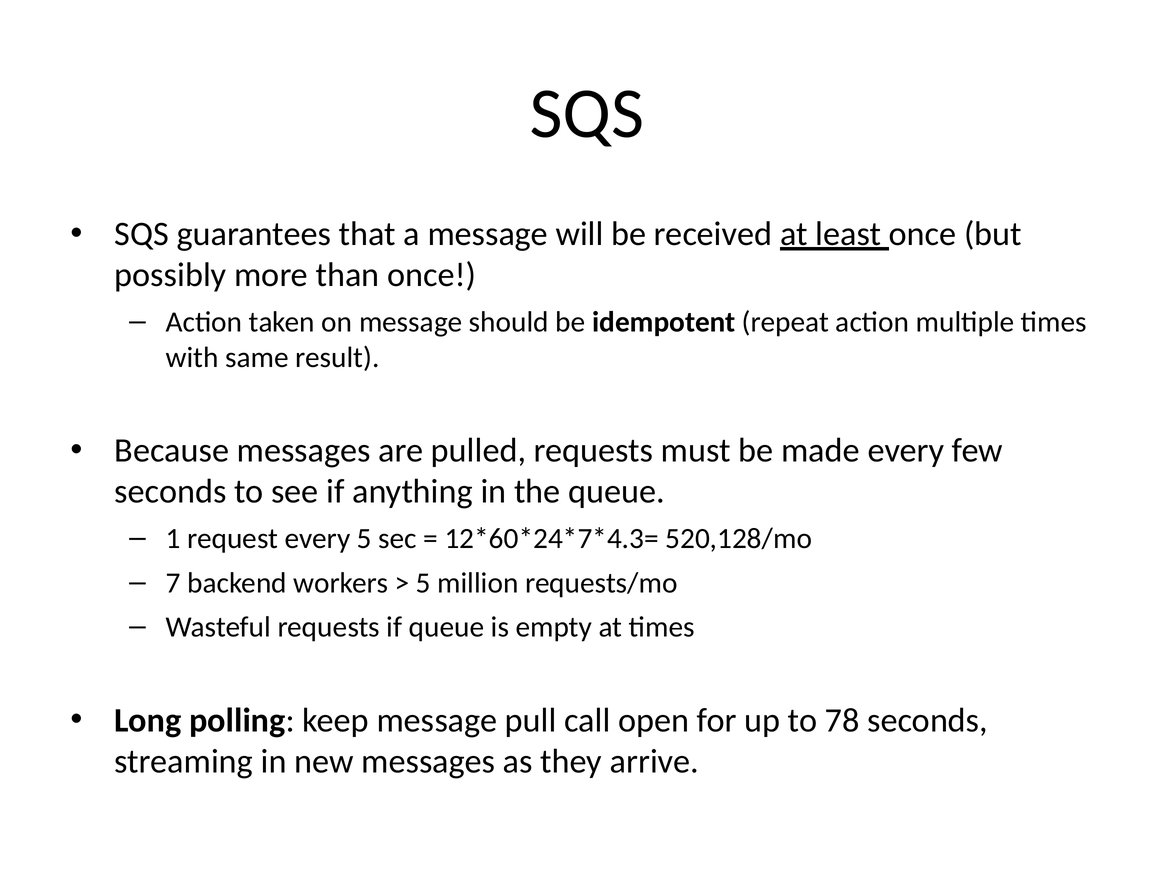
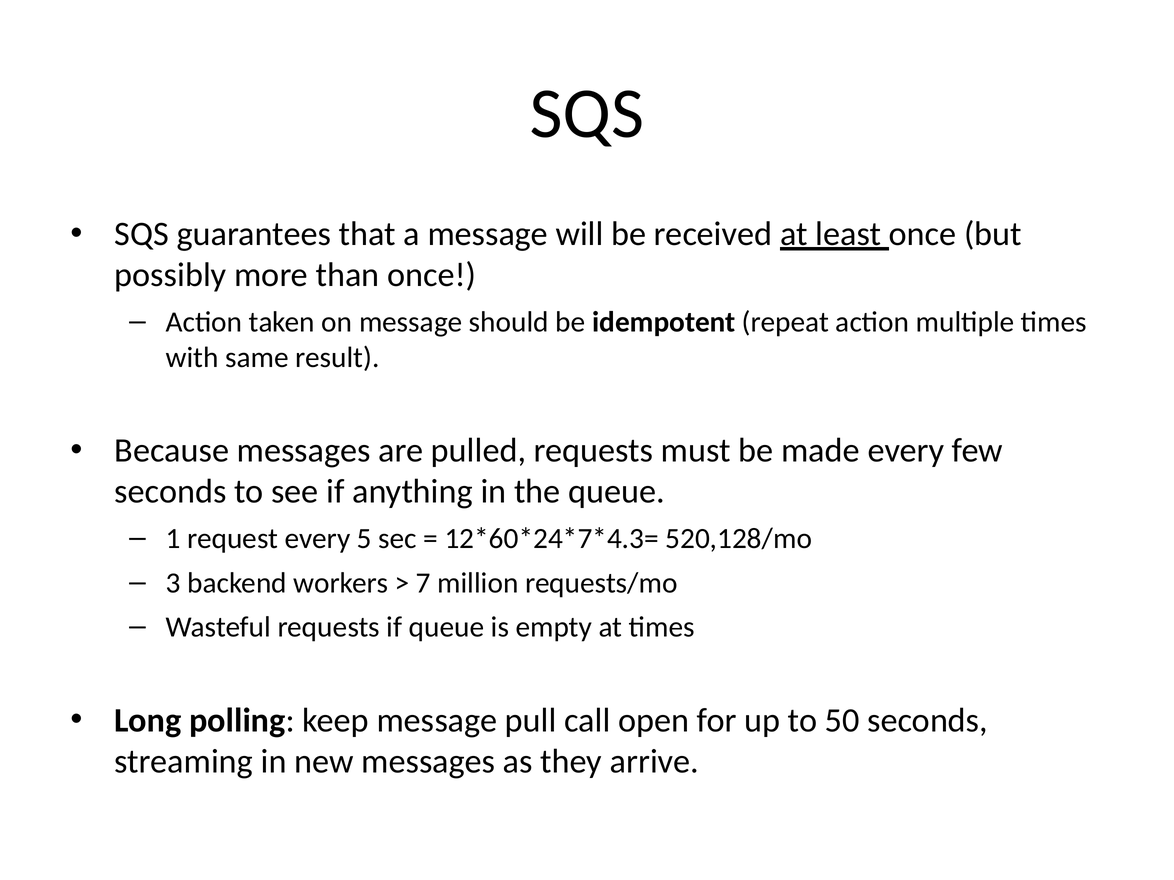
7: 7 -> 3
5 at (423, 583): 5 -> 7
78: 78 -> 50
